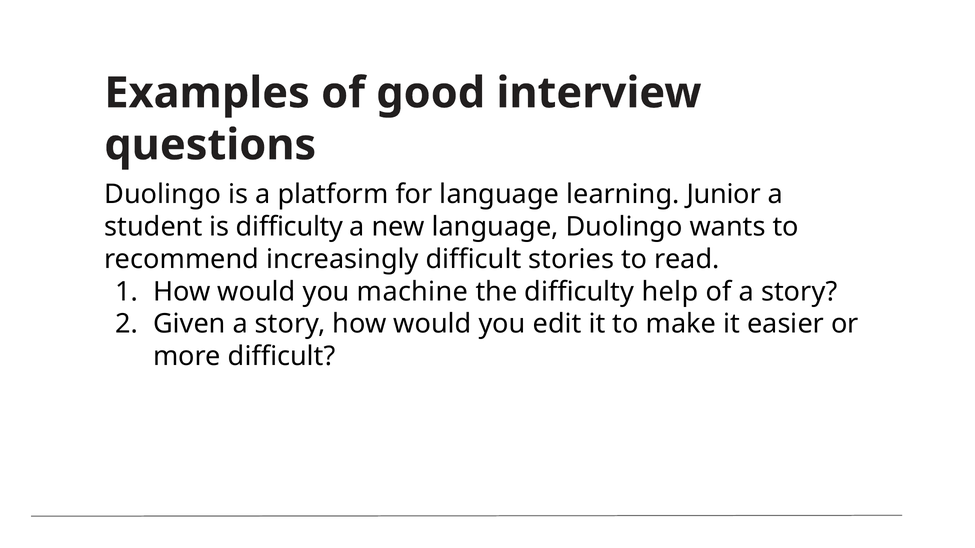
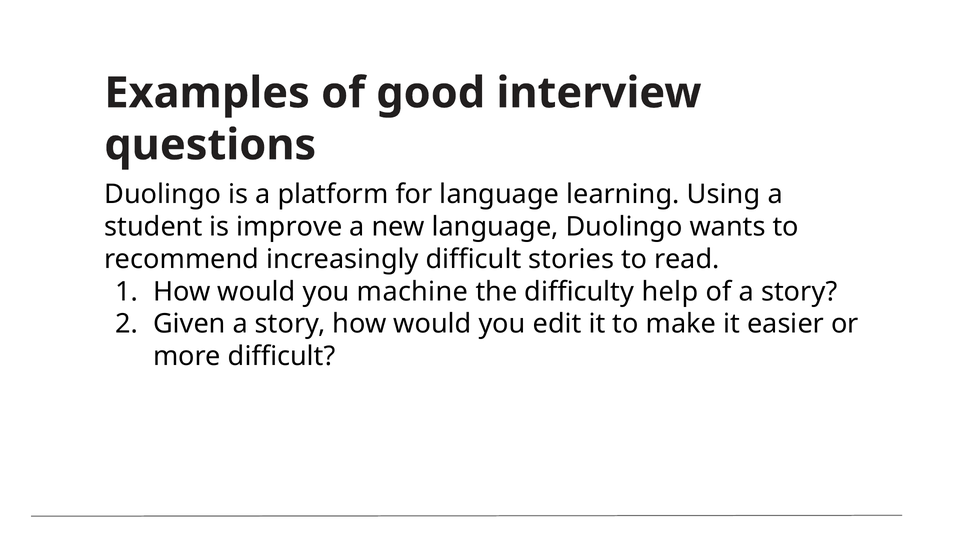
Junior: Junior -> Using
is difficulty: difficulty -> improve
